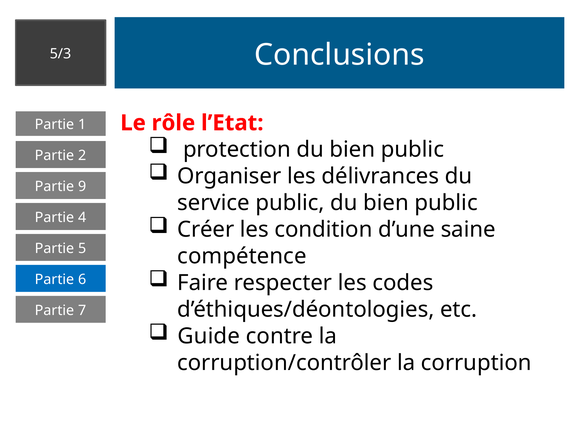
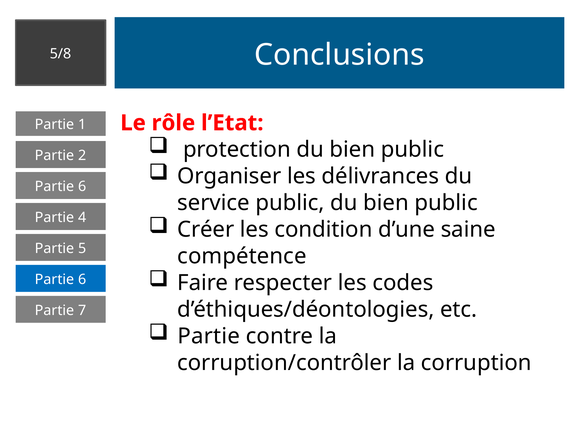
5/3: 5/3 -> 5/8
9 at (82, 187): 9 -> 6
Guide at (209, 336): Guide -> Partie
